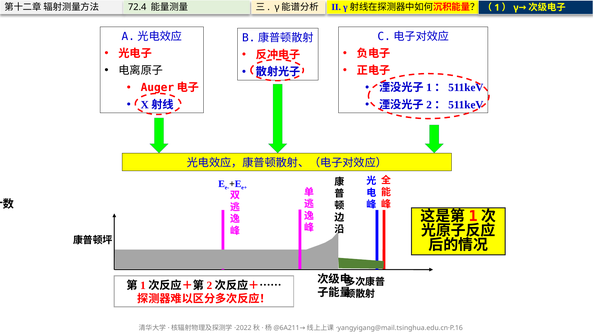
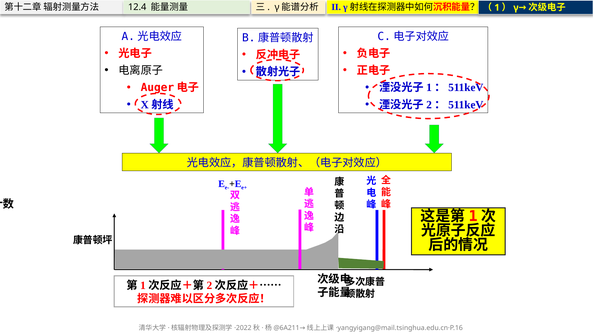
72.4: 72.4 -> 12.4
